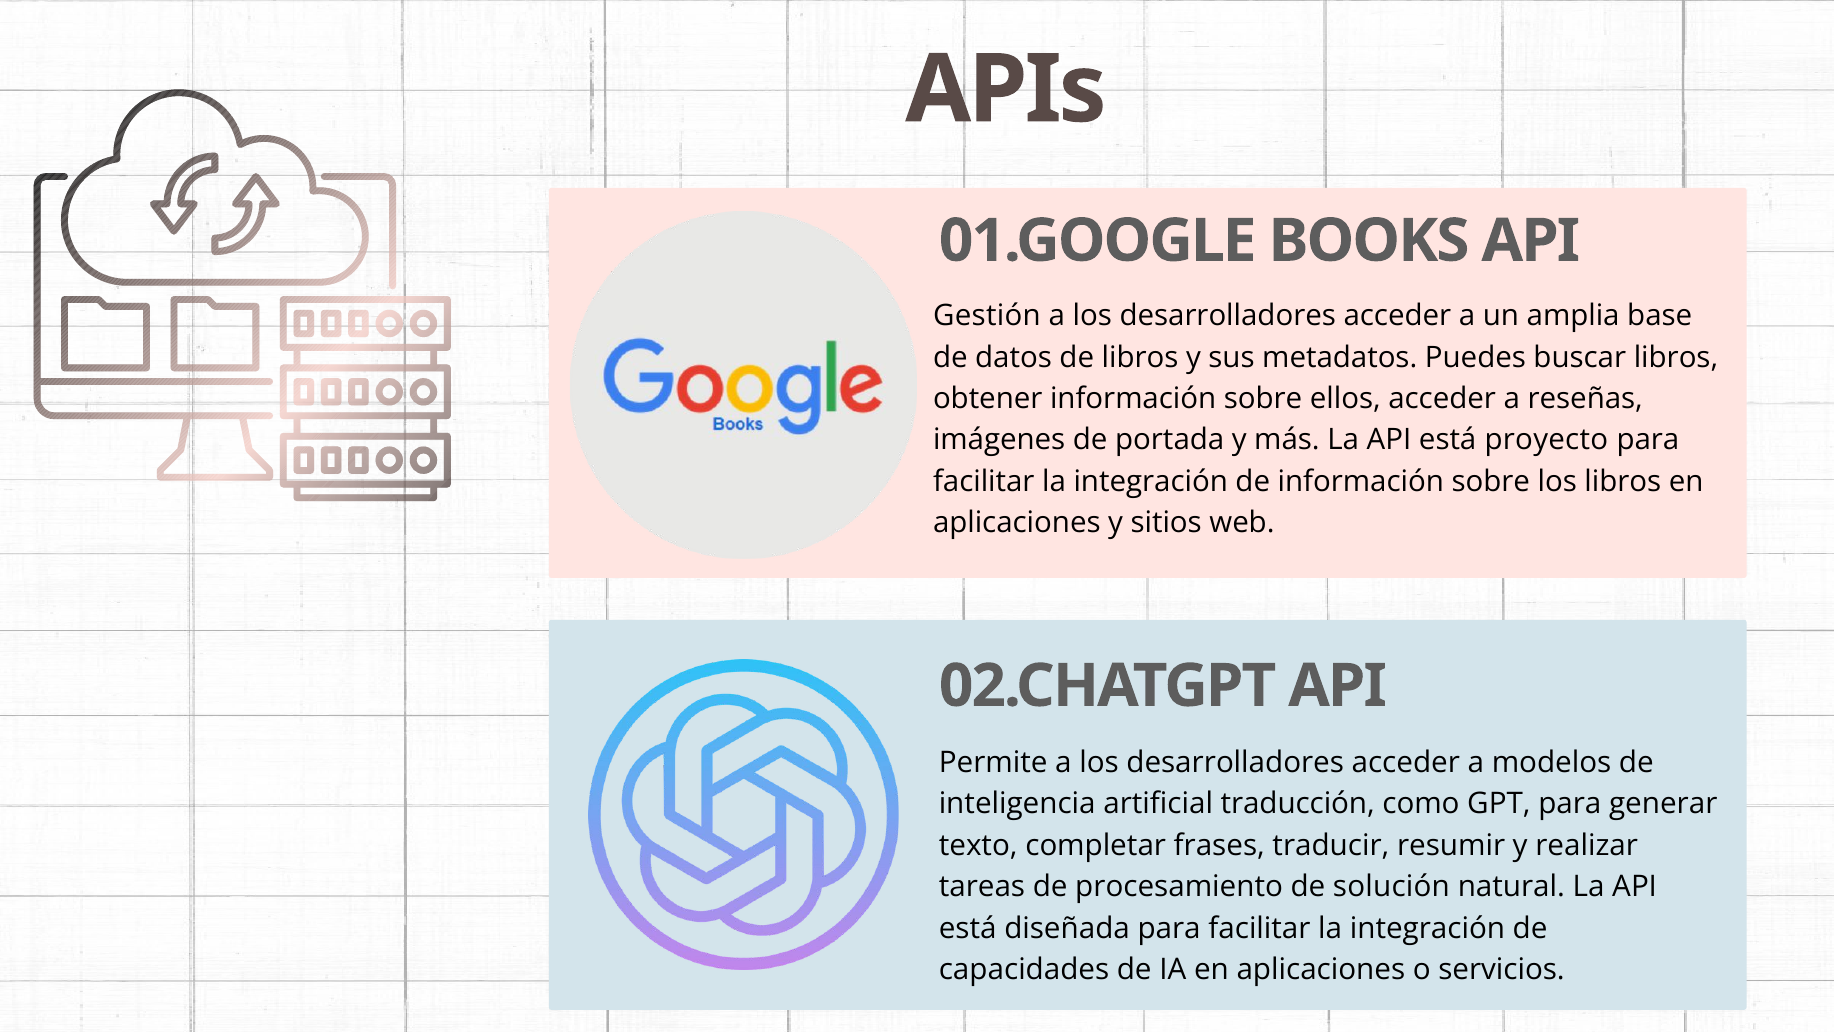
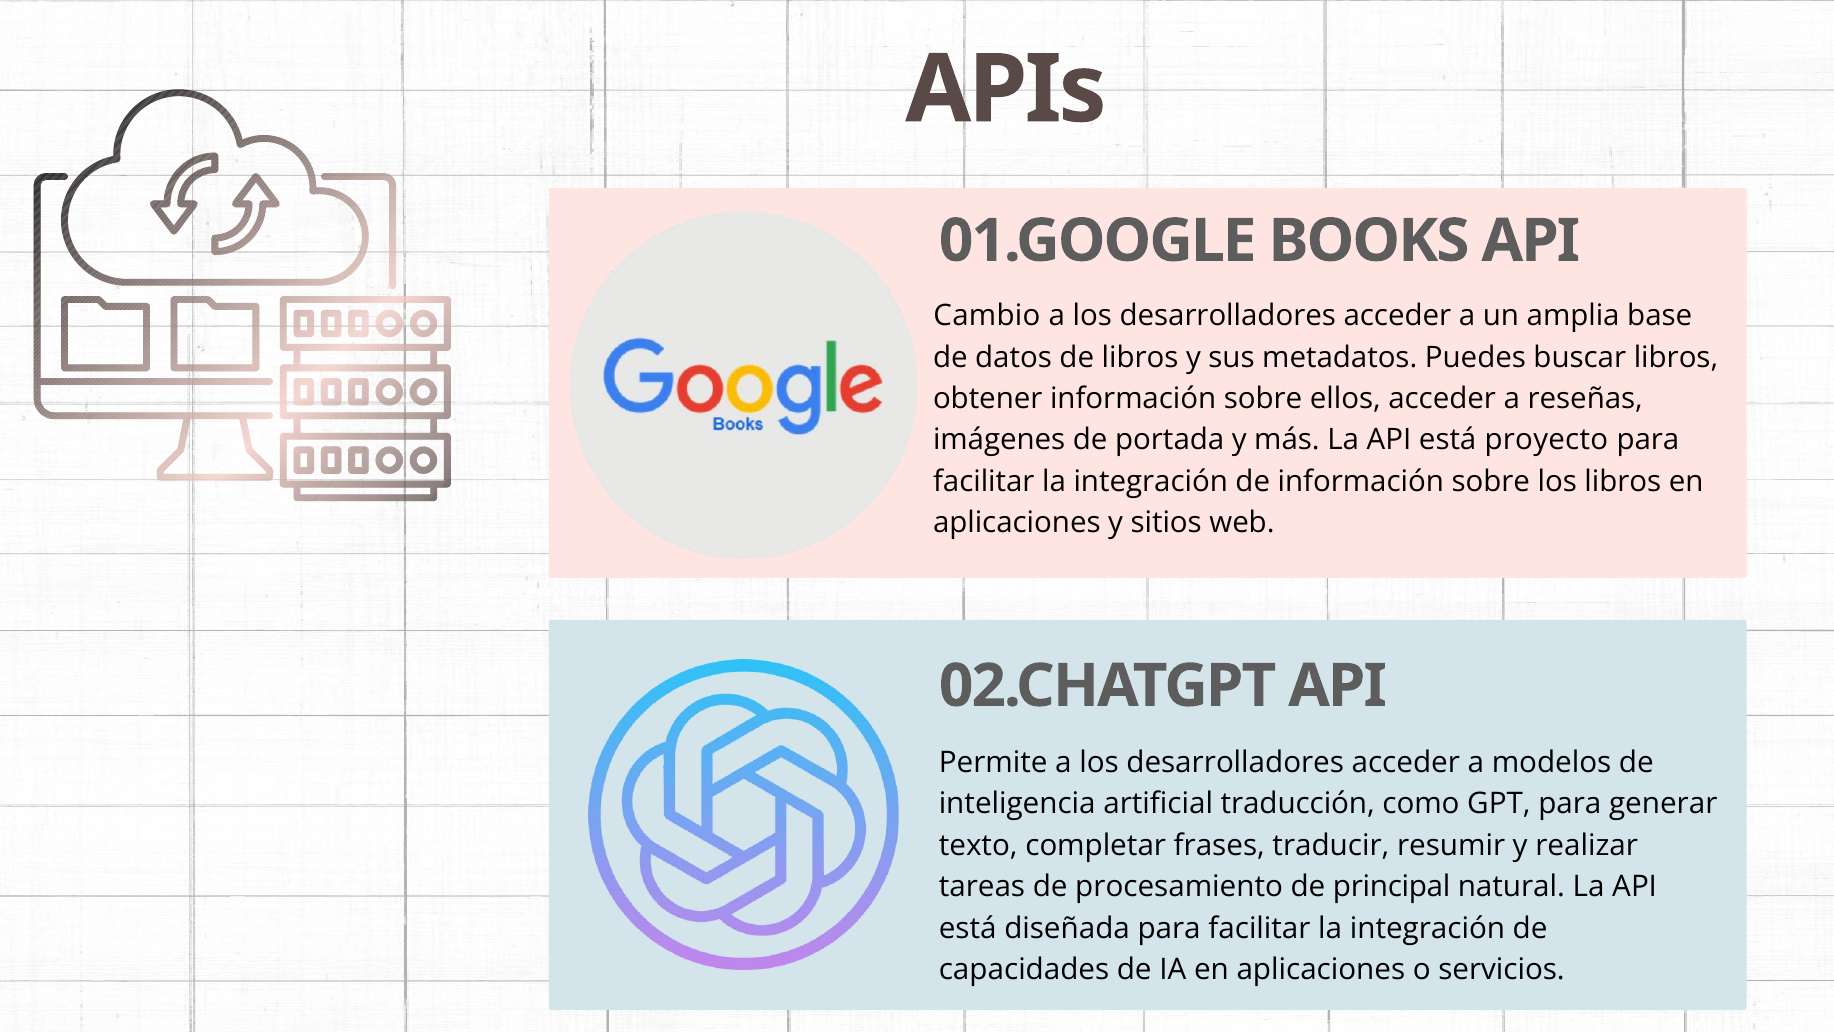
Gestión: Gestión -> Cambio
solución: solución -> principal
